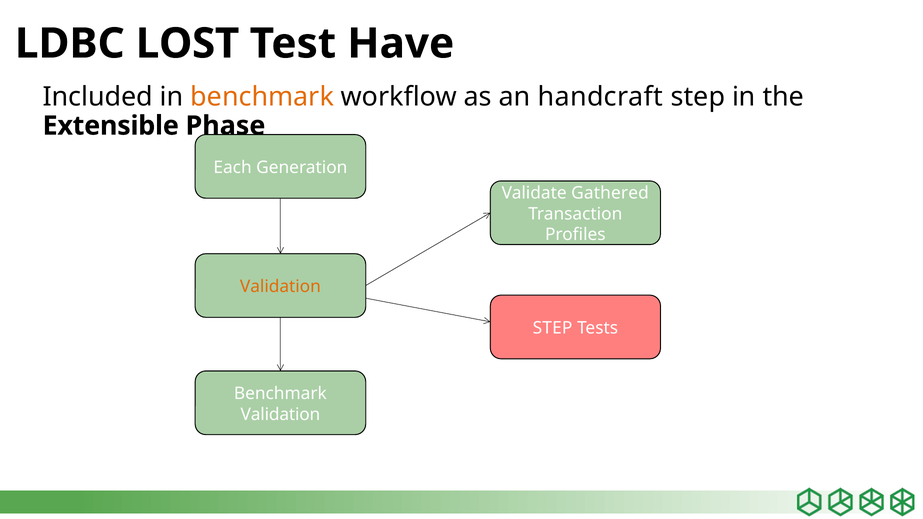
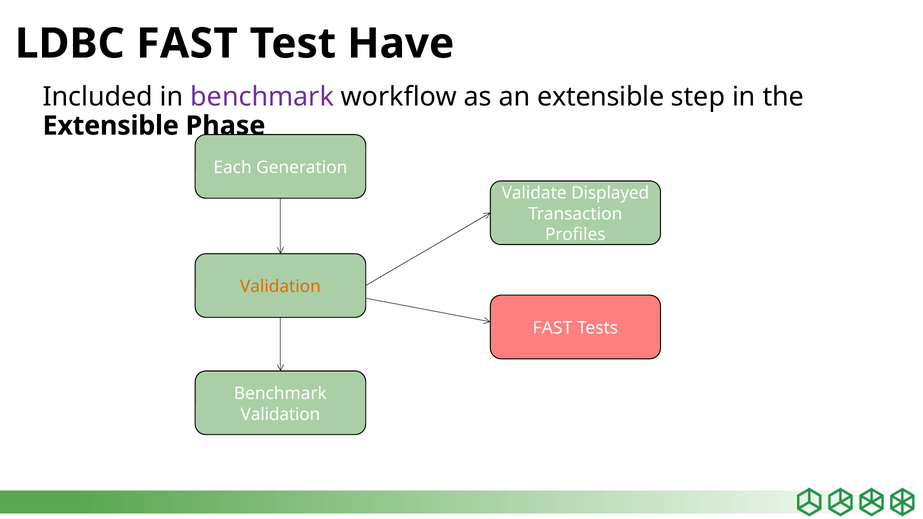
LDBC LOST: LOST -> FAST
benchmark at (262, 97) colour: orange -> purple
an handcraft: handcraft -> extensible
Gathered: Gathered -> Displayed
STEP at (553, 328): STEP -> FAST
